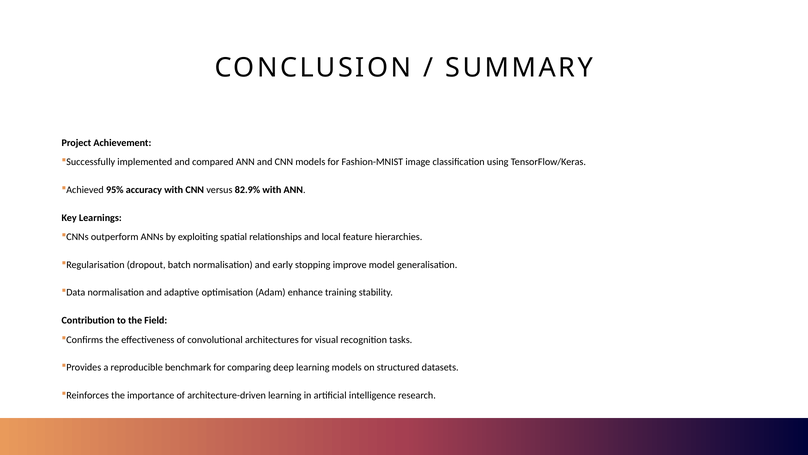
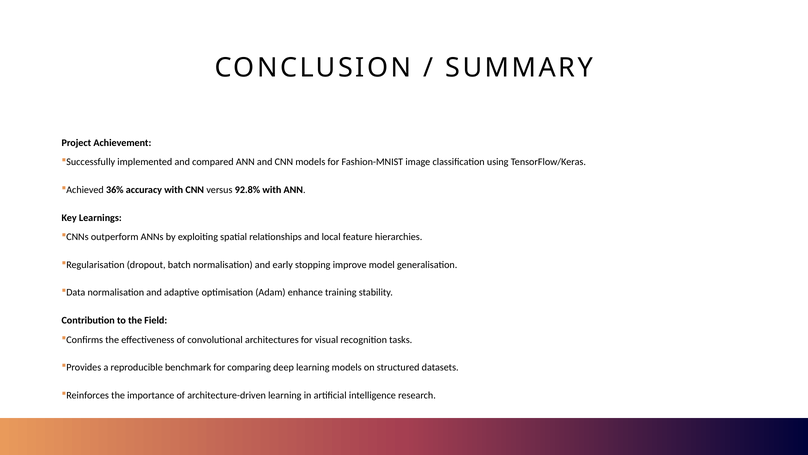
95%: 95% -> 36%
82.9%: 82.9% -> 92.8%
